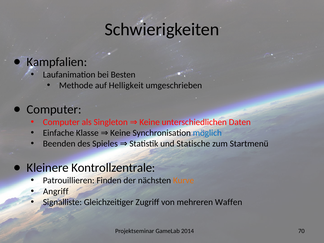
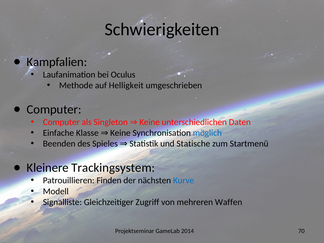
Besten: Besten -> Oculus
Kontrollzentrale: Kontrollzentrale -> Trackingsystem
Kurve colour: orange -> blue
Angriff: Angriff -> Modell
